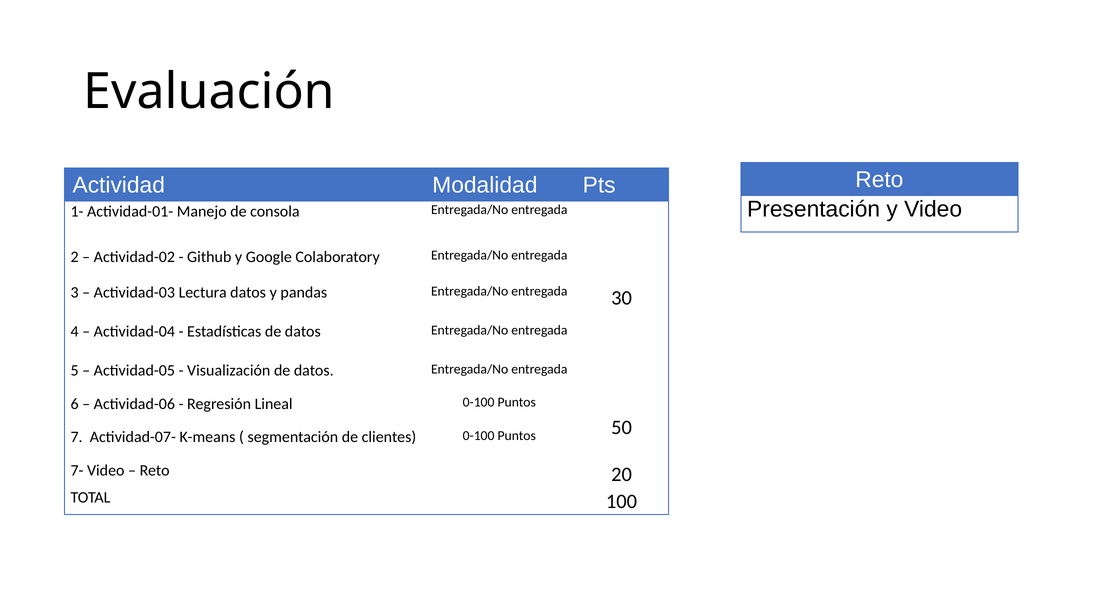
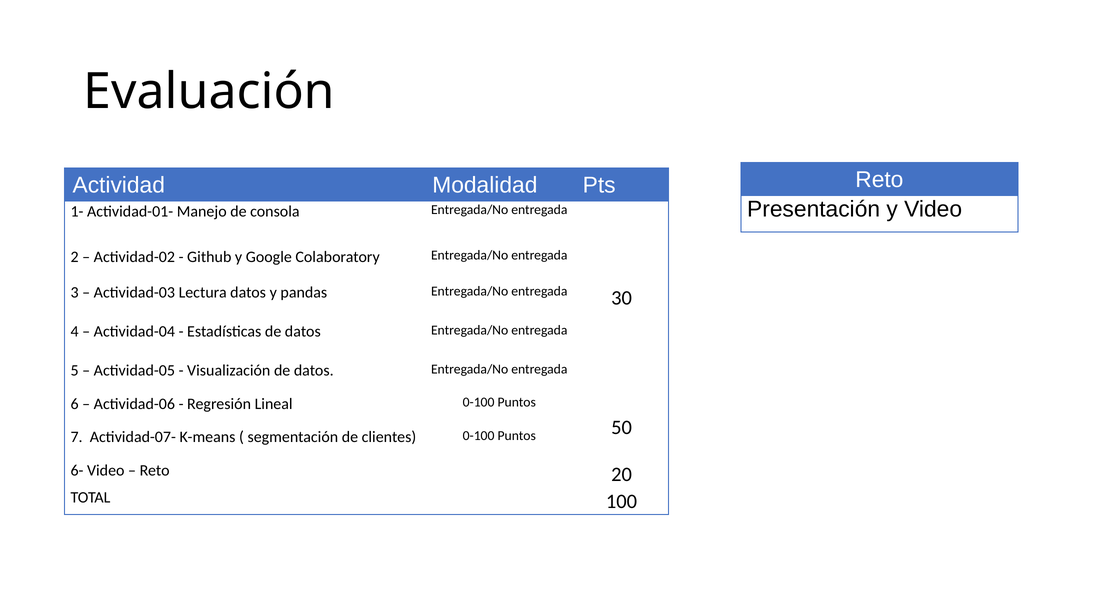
7-: 7- -> 6-
